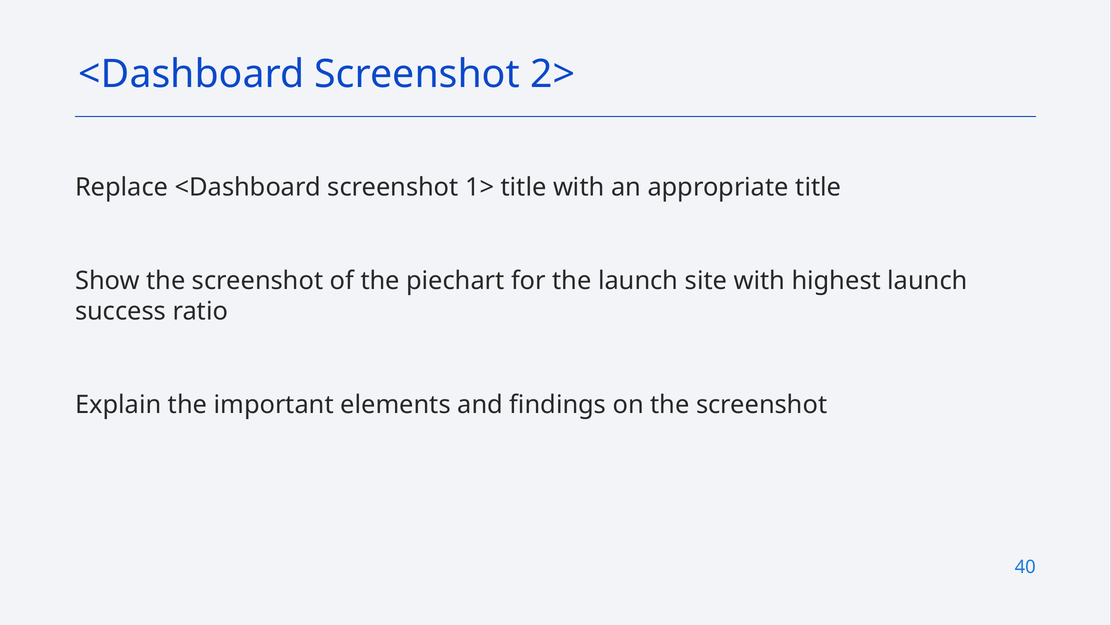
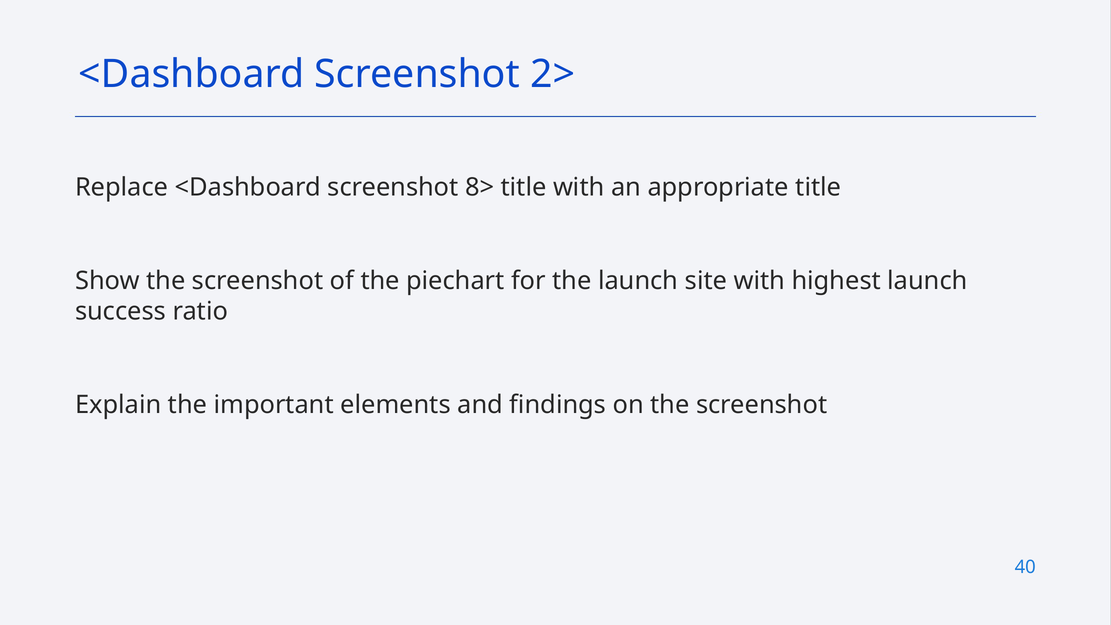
1>: 1> -> 8>
